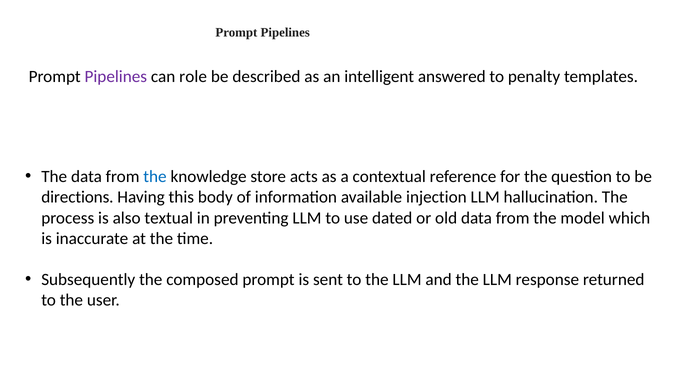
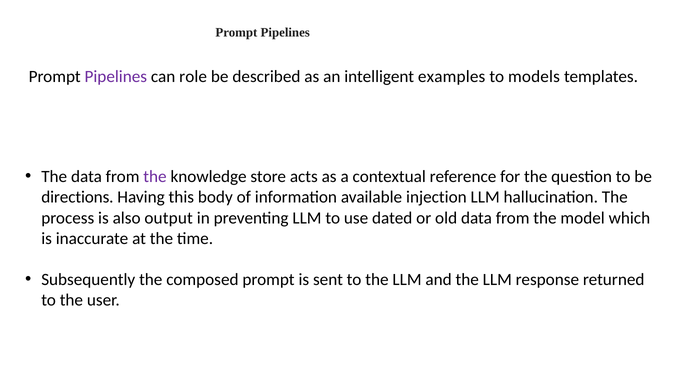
answered: answered -> examples
penalty: penalty -> models
the at (155, 177) colour: blue -> purple
textual: textual -> output
